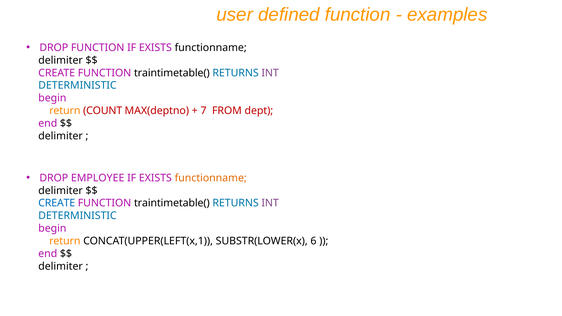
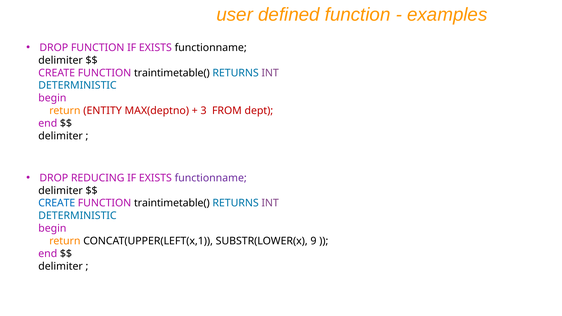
COUNT: COUNT -> ENTITY
7: 7 -> 3
EMPLOYEE: EMPLOYEE -> REDUCING
functionname at (211, 178) colour: orange -> purple
6: 6 -> 9
